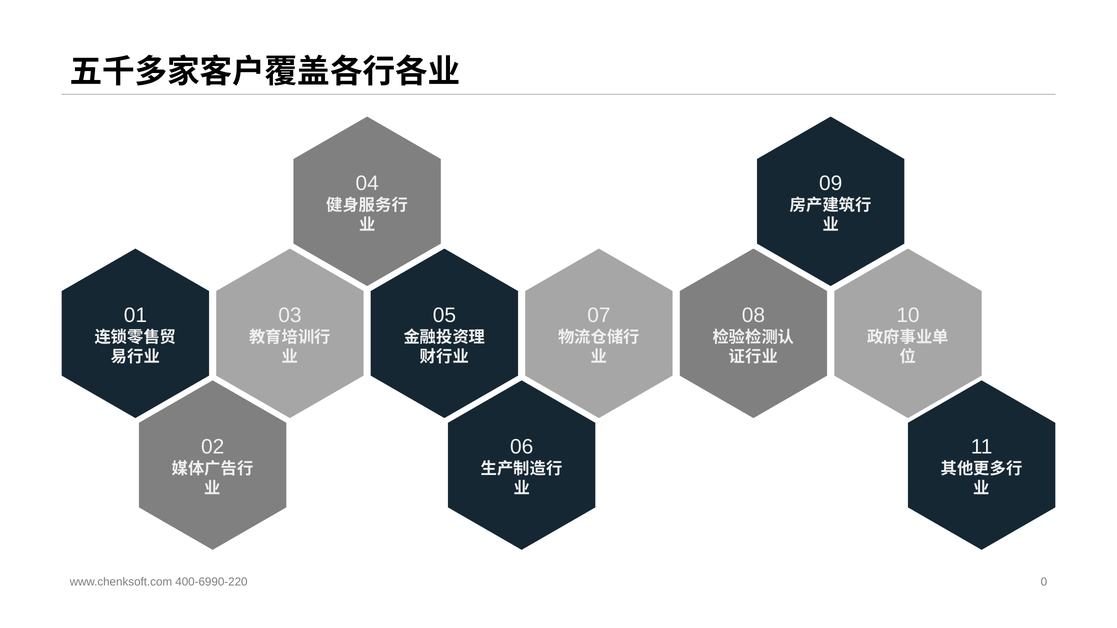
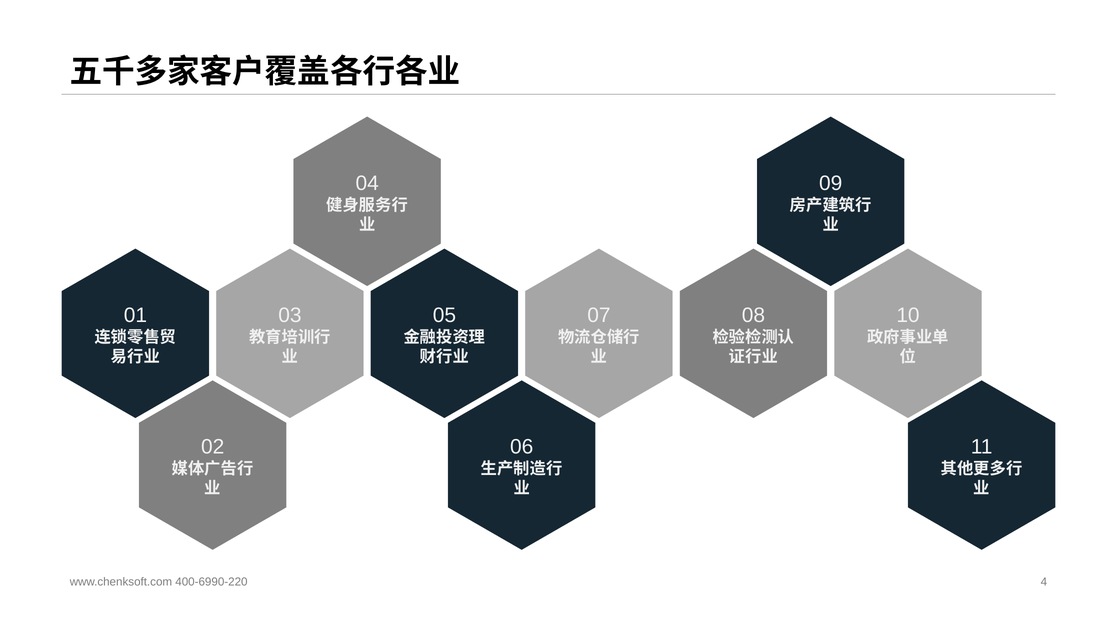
0: 0 -> 4
